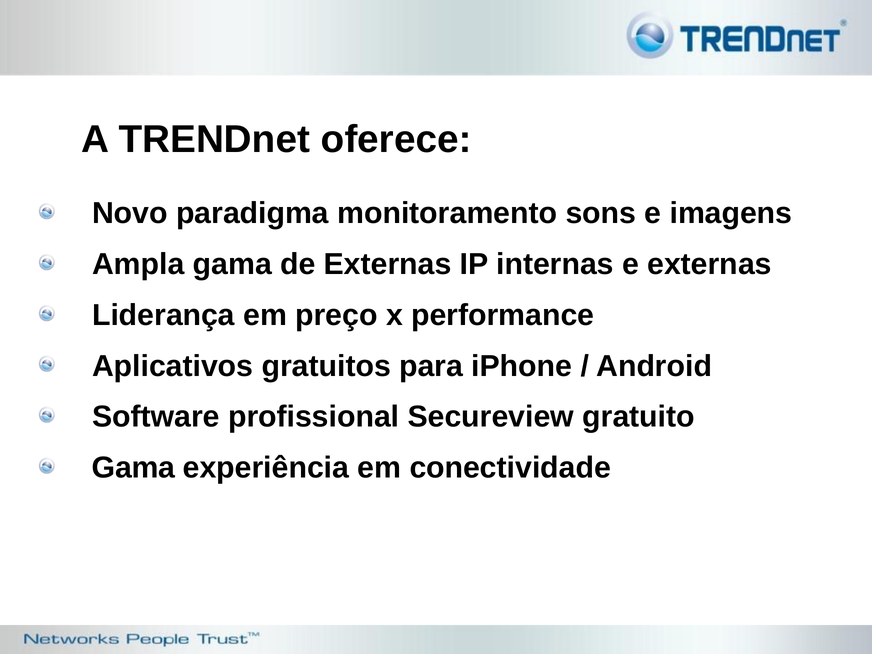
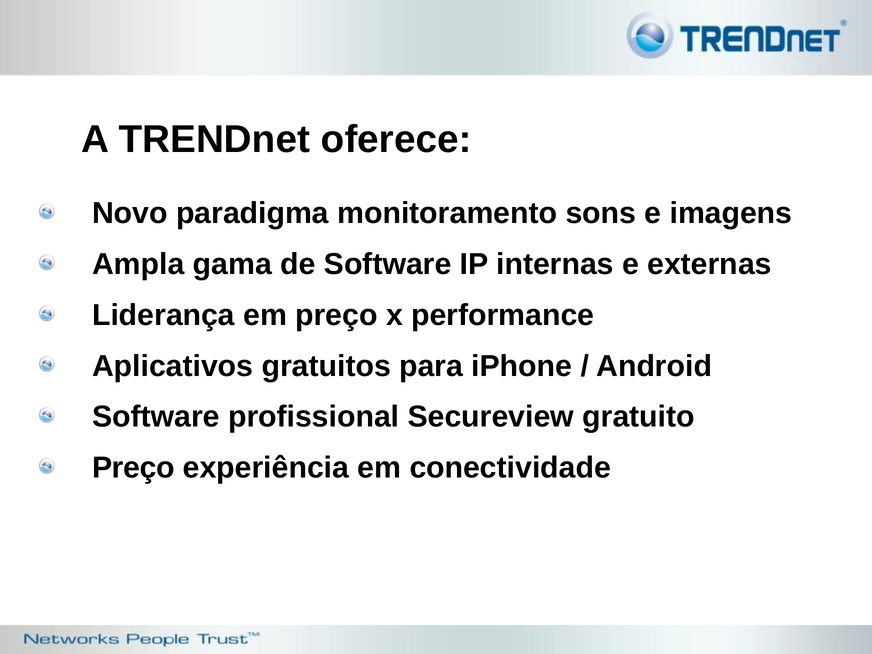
de Externas: Externas -> Software
Gama at (133, 468): Gama -> Preço
